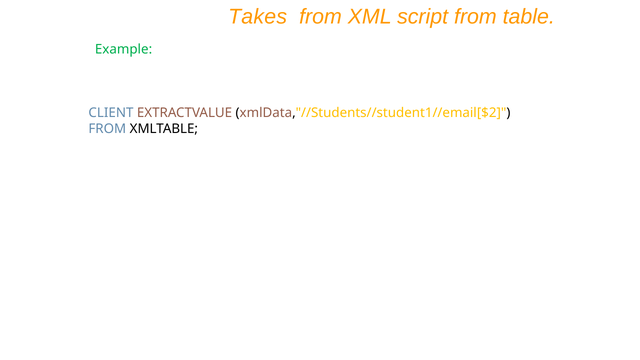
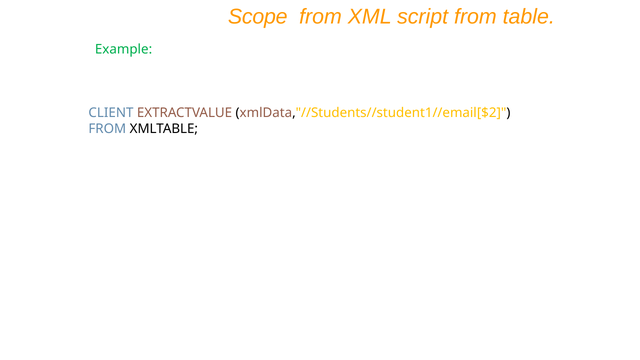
Takes: Takes -> Scope
